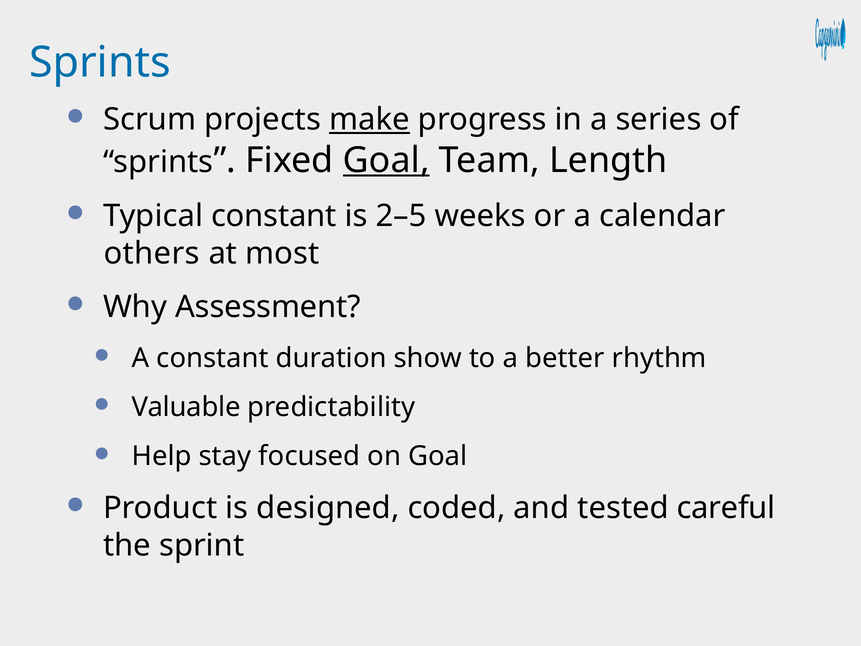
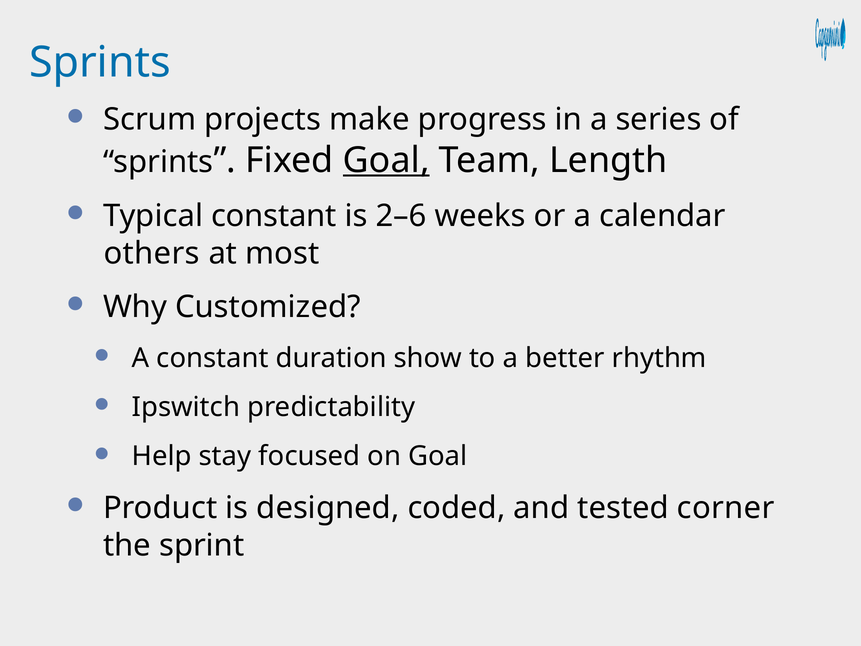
make underline: present -> none
2–5: 2–5 -> 2–6
Assessment: Assessment -> Customized
Valuable: Valuable -> Ipswitch
careful: careful -> corner
